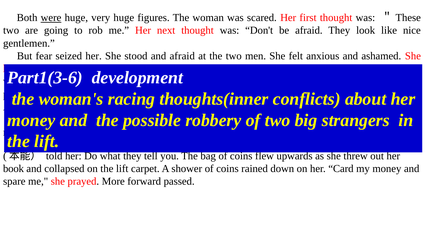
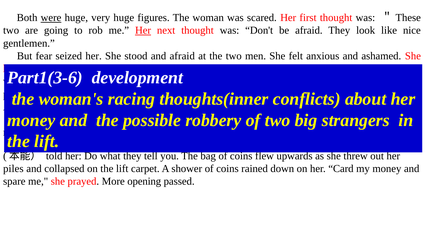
Her at (143, 31) underline: none -> present
book: book -> piles
More forward: forward -> opening
